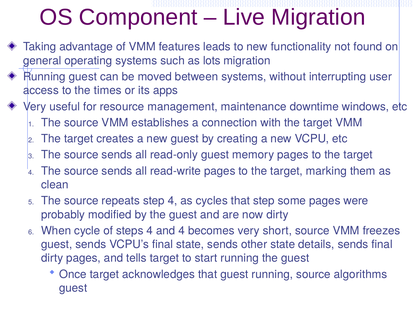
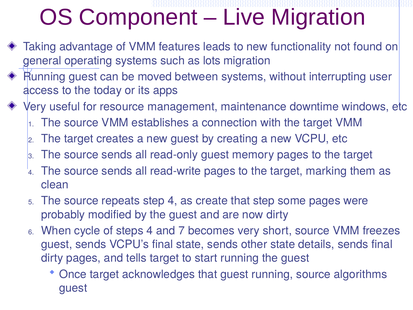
times: times -> today
cycles: cycles -> create
and 4: 4 -> 7
